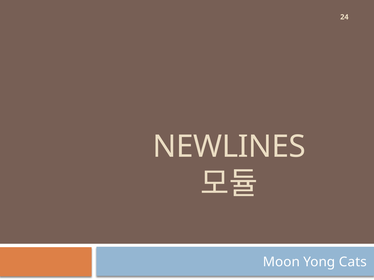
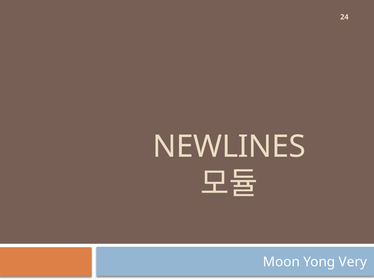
Cats: Cats -> Very
